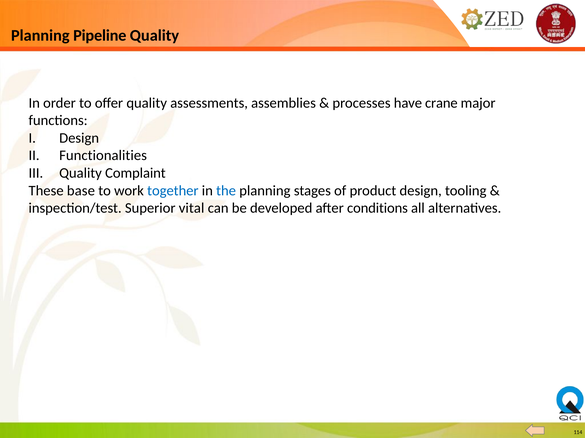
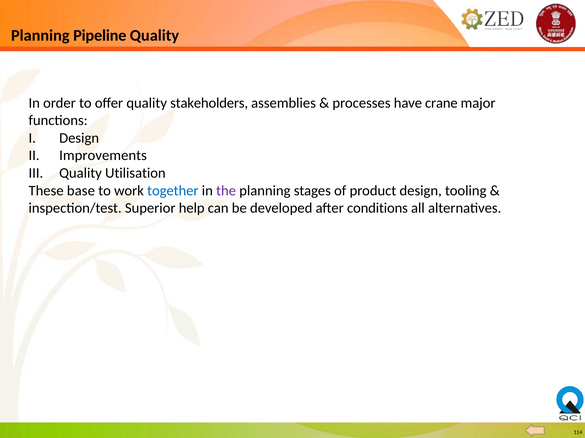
assessments: assessments -> stakeholders
Functionalities: Functionalities -> Improvements
Complaint: Complaint -> Utilisation
the colour: blue -> purple
vital: vital -> help
